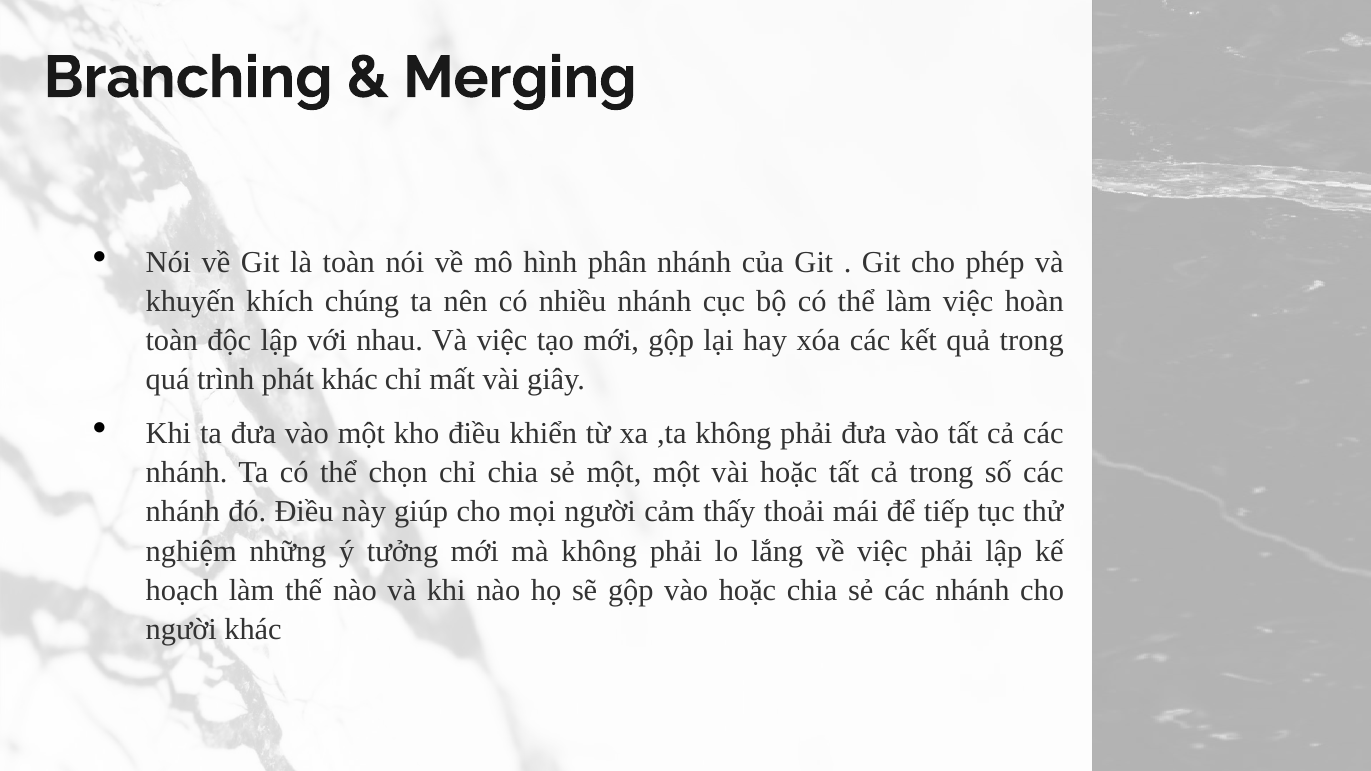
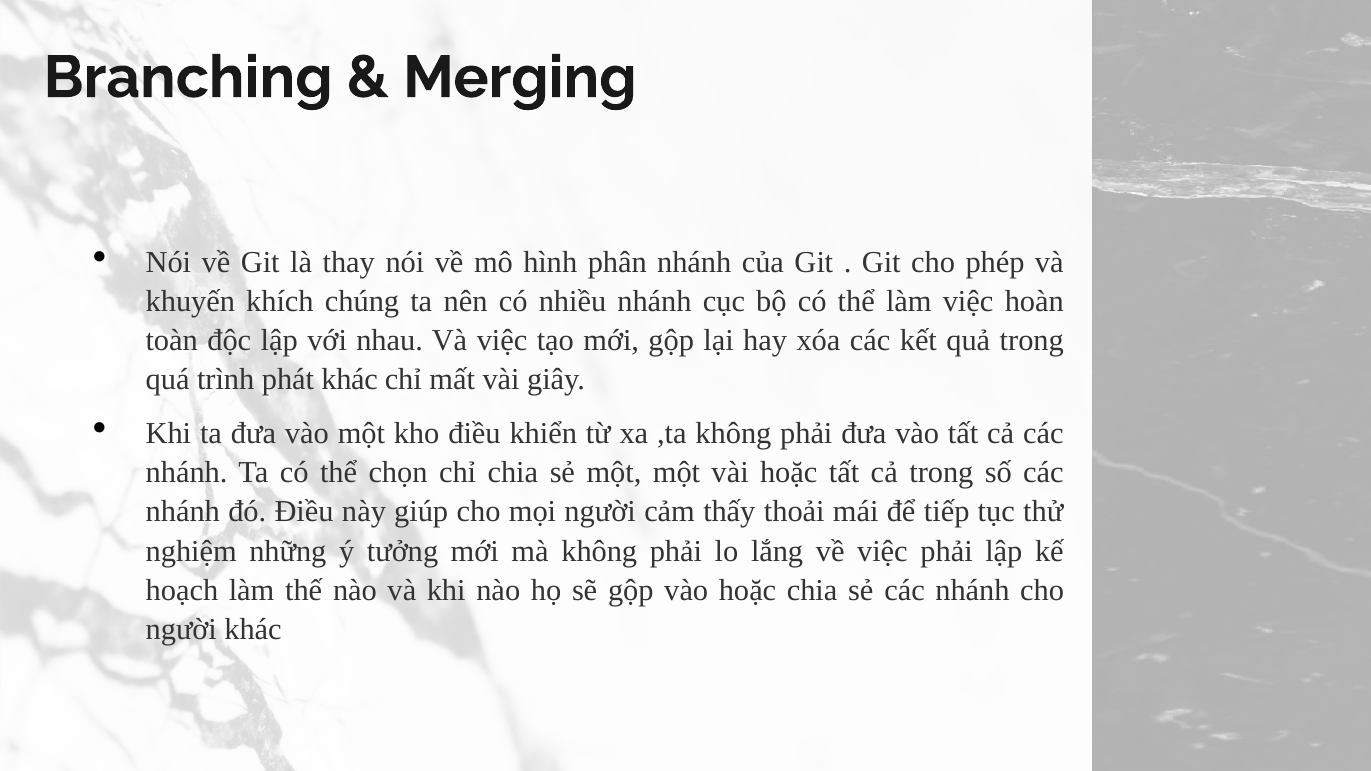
là toàn: toàn -> thay
